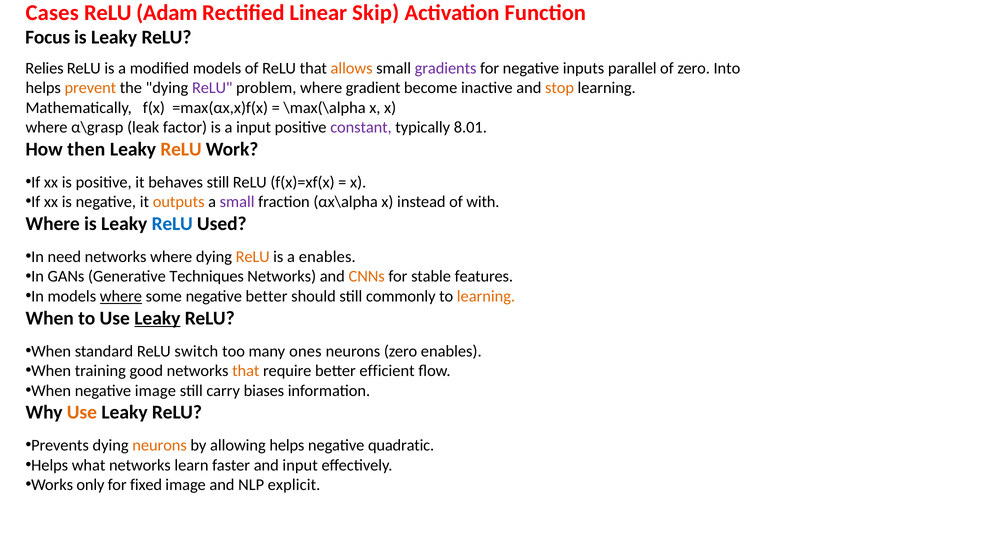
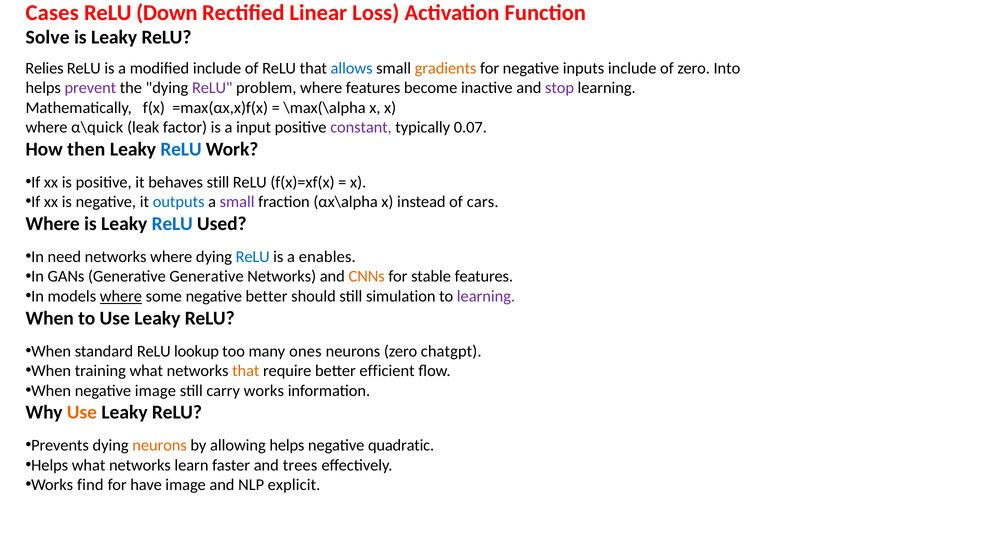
Adam: Adam -> Down
Skip: Skip -> Loss
Focus: Focus -> Solve
modified models: models -> include
allows colour: orange -> blue
gradients colour: purple -> orange
inputs parallel: parallel -> include
prevent colour: orange -> purple
where gradient: gradient -> features
stop colour: orange -> purple
α\grasp: α\grasp -> α\quick
8.01: 8.01 -> 0.07
ReLU at (181, 149) colour: orange -> blue
outputs colour: orange -> blue
with: with -> cars
ReLU at (253, 257) colour: orange -> blue
Generative Techniques: Techniques -> Generative
commonly: commonly -> simulation
learning at (486, 296) colour: orange -> purple
Leaky at (157, 318) underline: present -> none
switch: switch -> lookup
zero enables: enables -> chatgpt
training good: good -> what
carry biases: biases -> works
and input: input -> trees
only: only -> find
fixed: fixed -> have
